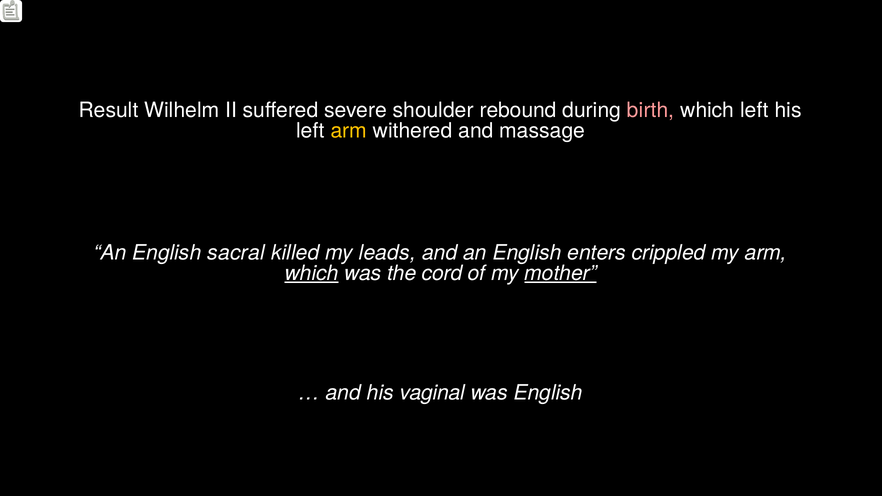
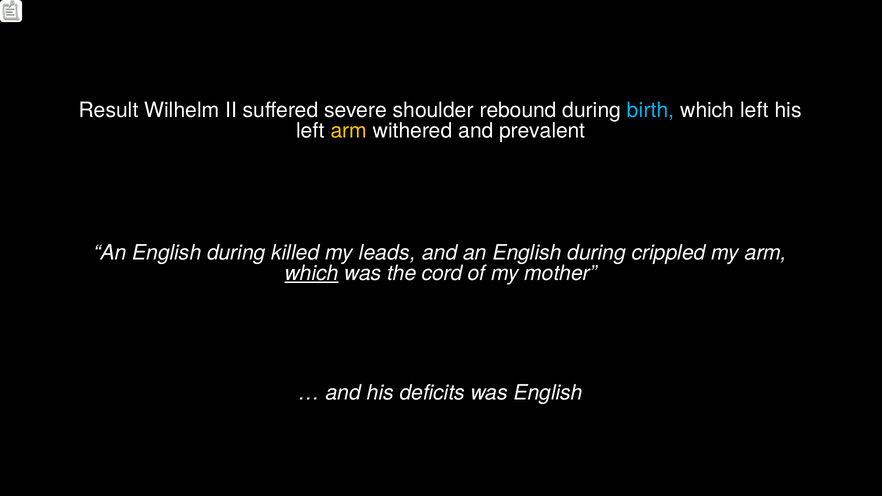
birth colour: pink -> light blue
massage: massage -> prevalent
sacral at (236, 253): sacral -> during
and an English enters: enters -> during
mother underline: present -> none
vaginal: vaginal -> deficits
